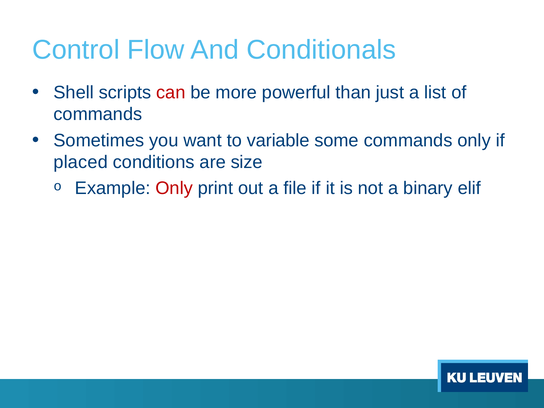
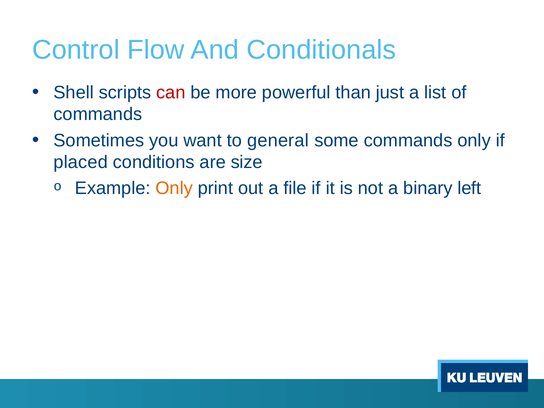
variable: variable -> general
Only at (174, 188) colour: red -> orange
elif: elif -> left
